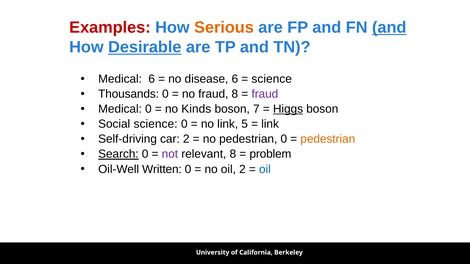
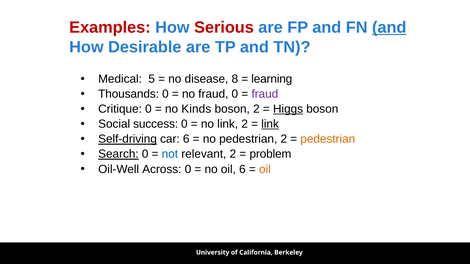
Serious colour: orange -> red
Desirable underline: present -> none
Medical 6: 6 -> 5
disease 6: 6 -> 8
science at (272, 79): science -> learning
fraud 8: 8 -> 0
Medical at (120, 109): Medical -> Critique
boson 7: 7 -> 2
Social science: science -> success
link 5: 5 -> 2
link at (270, 124) underline: none -> present
Self-driving underline: none -> present
car 2: 2 -> 6
pedestrian 0: 0 -> 2
not colour: purple -> blue
relevant 8: 8 -> 2
Written: Written -> Across
oil 2: 2 -> 6
oil at (265, 169) colour: blue -> orange
